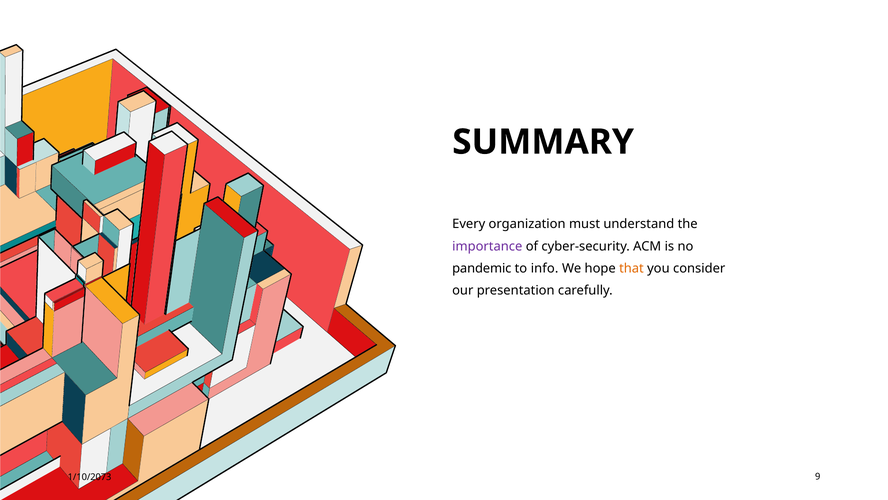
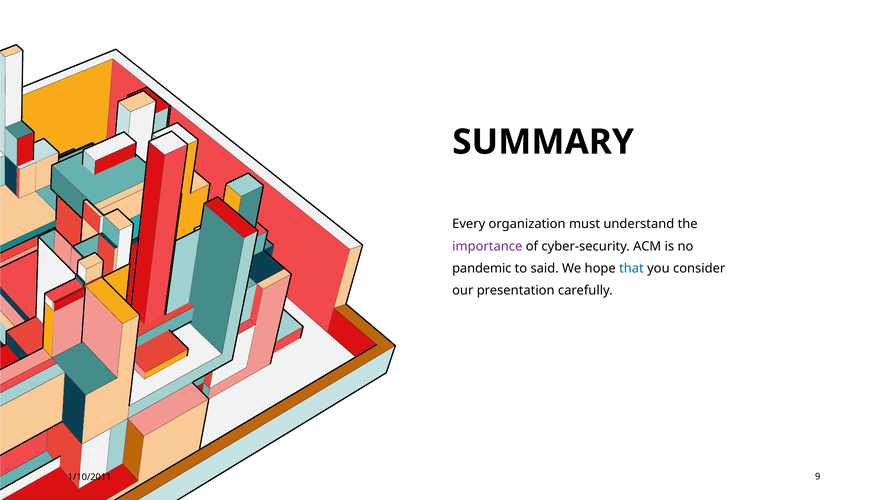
info: info -> said
that colour: orange -> blue
1/10/2073: 1/10/2073 -> 1/10/2011
